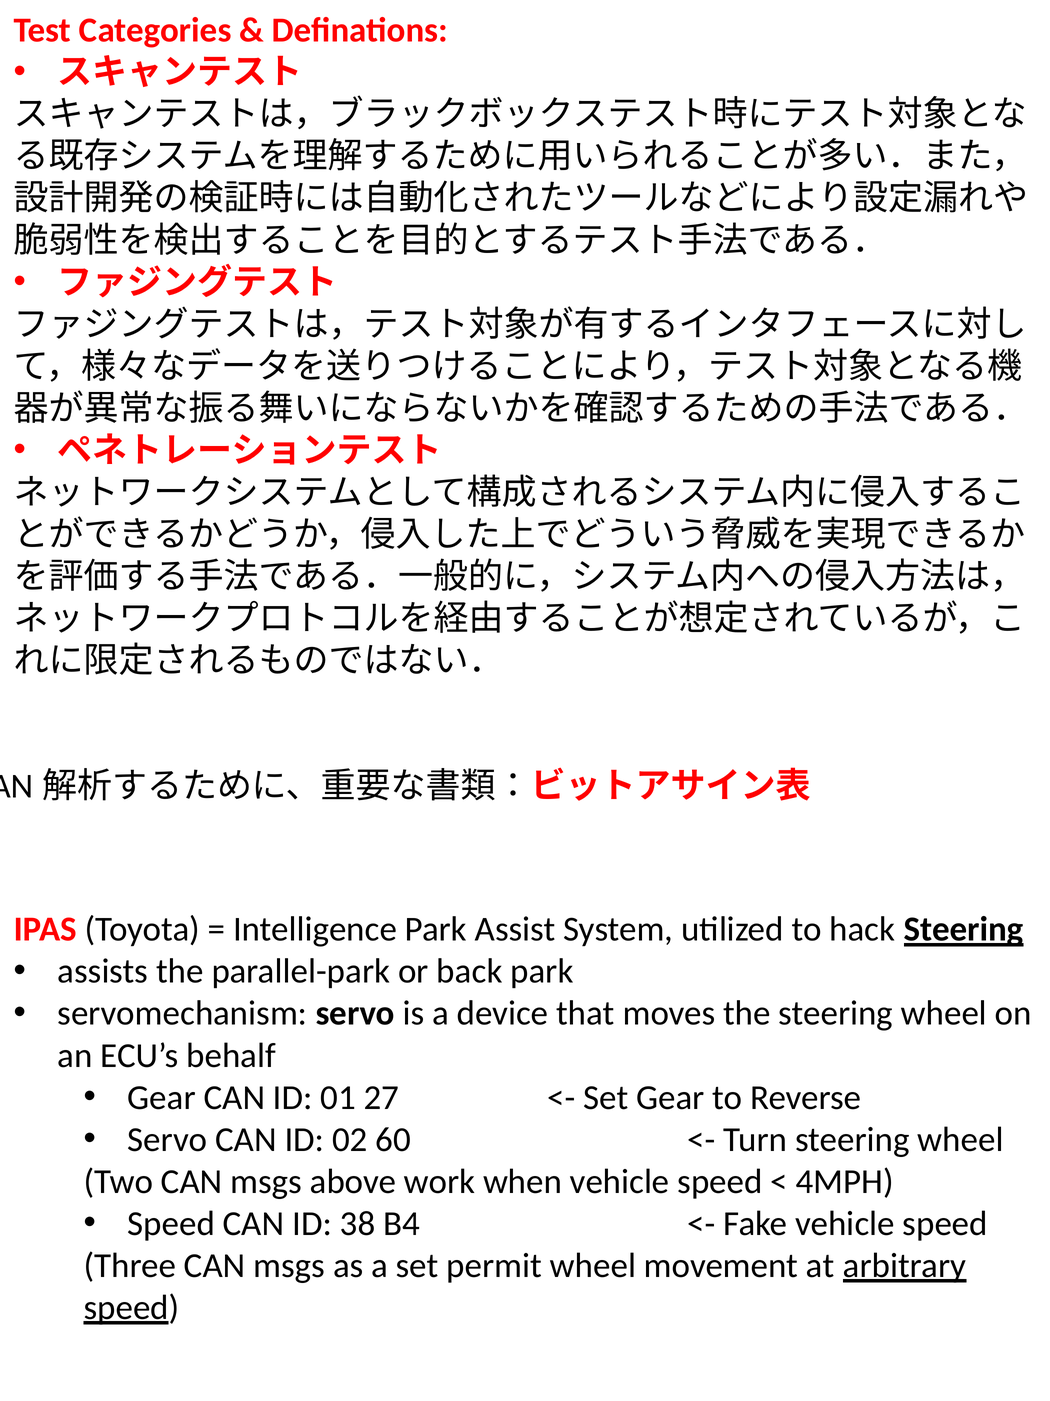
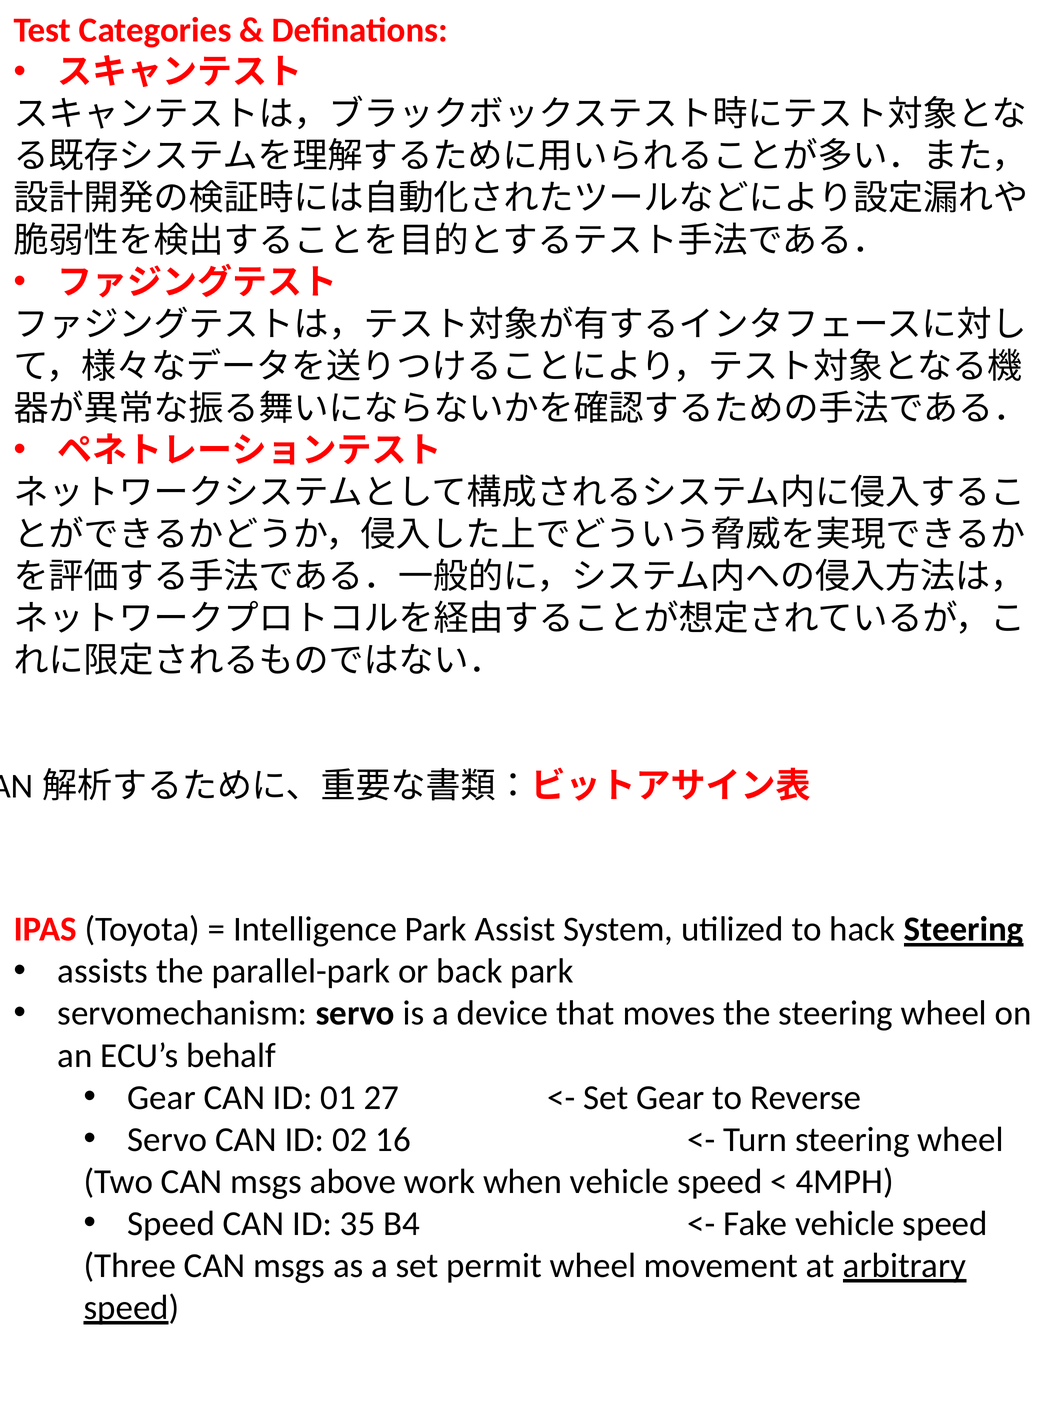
60: 60 -> 16
38: 38 -> 35
